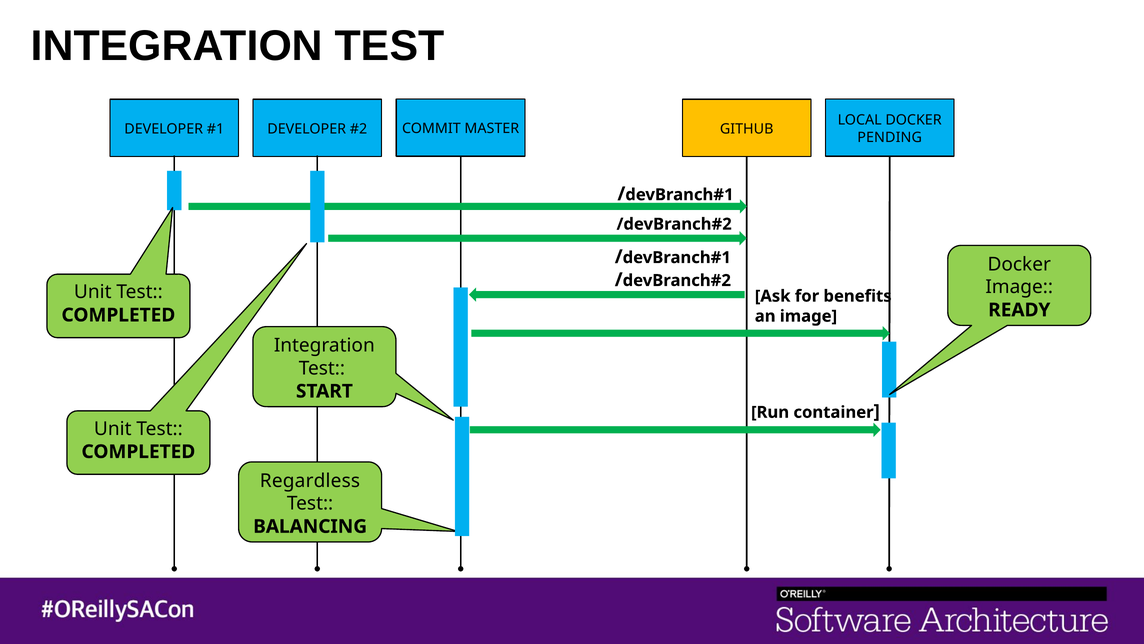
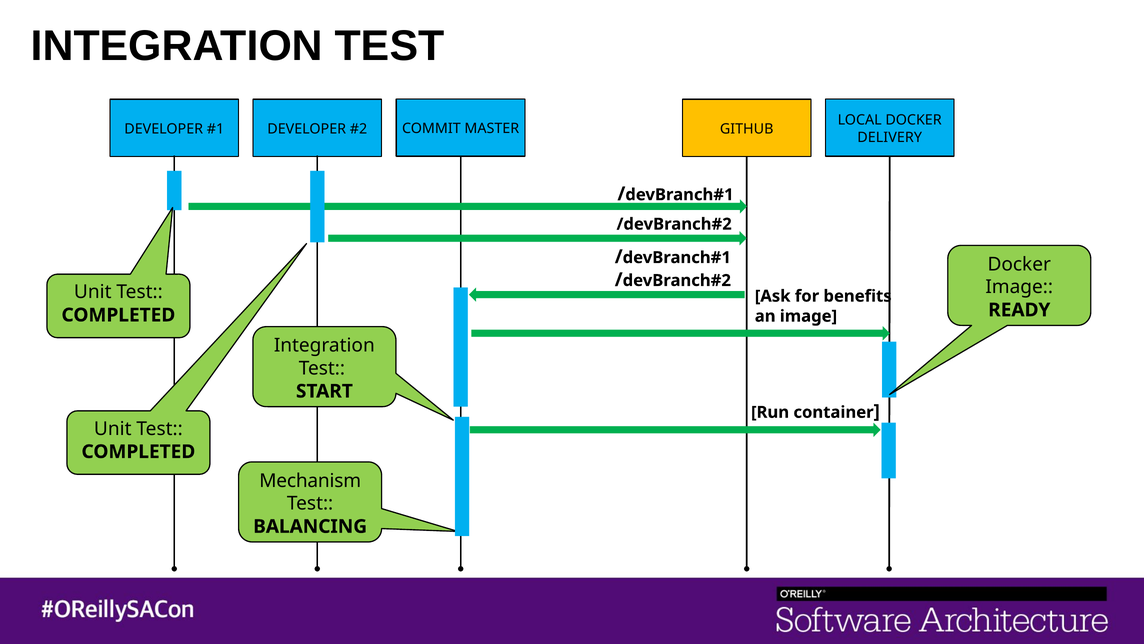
PENDING: PENDING -> DELIVERY
Regardless: Regardless -> Mechanism
